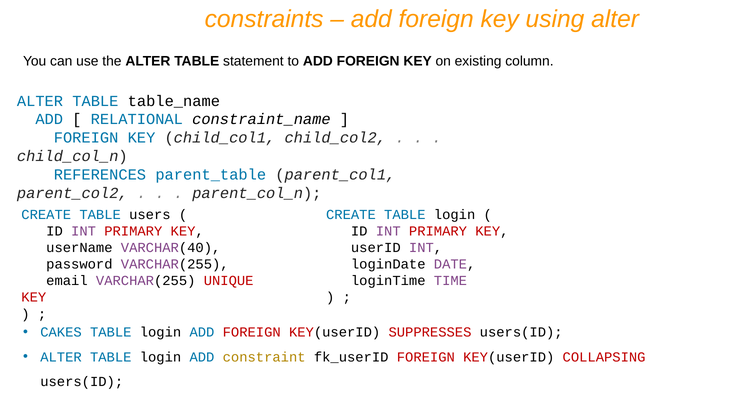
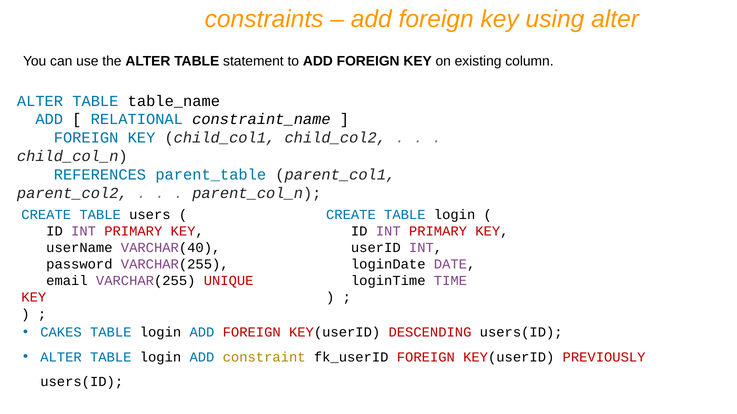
SUPPRESSES: SUPPRESSES -> DESCENDING
COLLAPSING: COLLAPSING -> PREVIOUSLY
